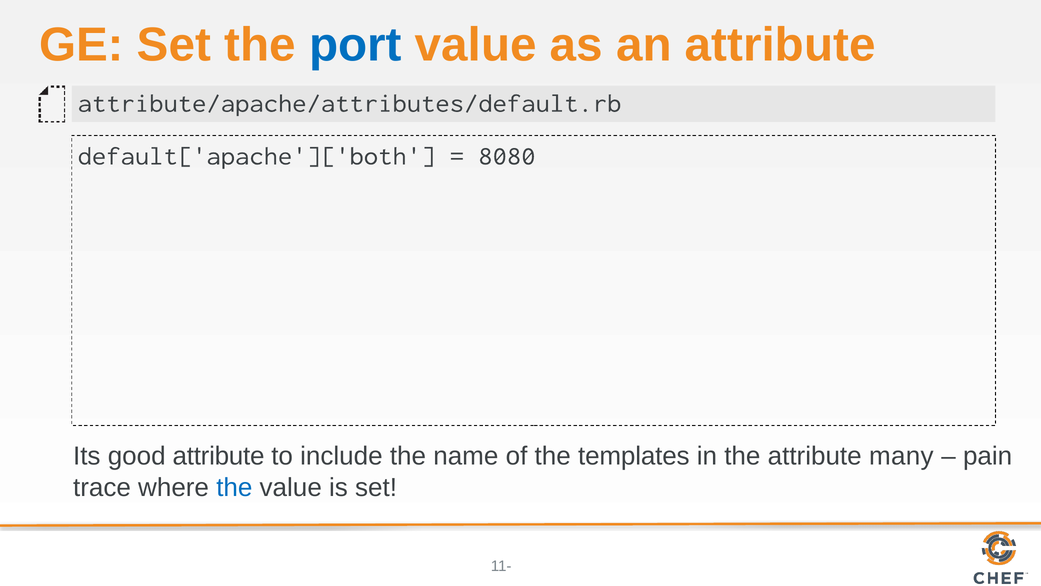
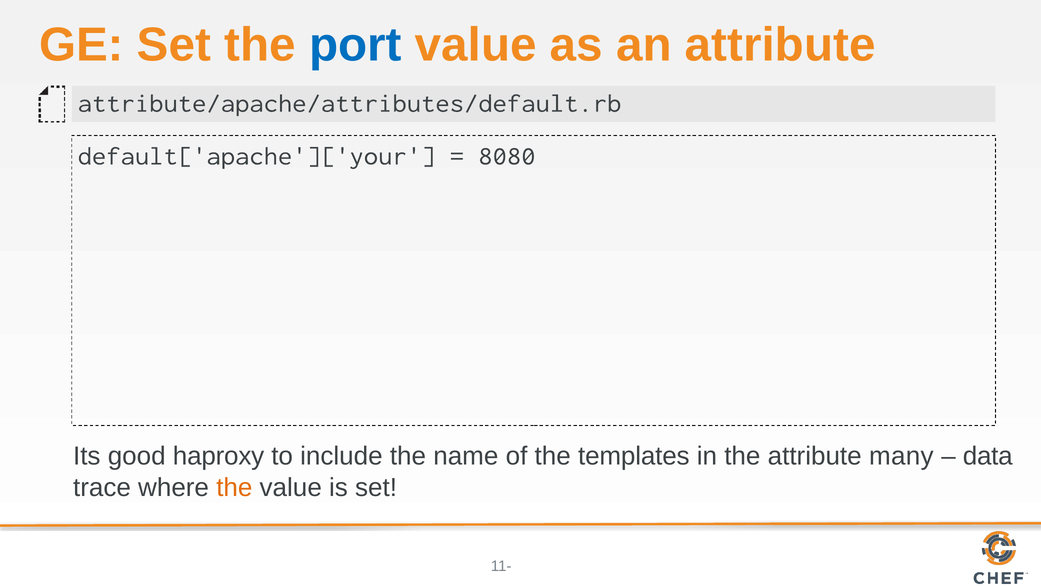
default['apache']['both: default['apache']['both -> default['apache']['your
good attribute: attribute -> haproxy
pain: pain -> data
the at (234, 487) colour: blue -> orange
